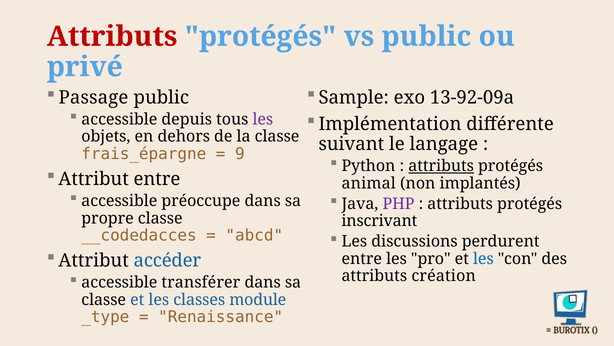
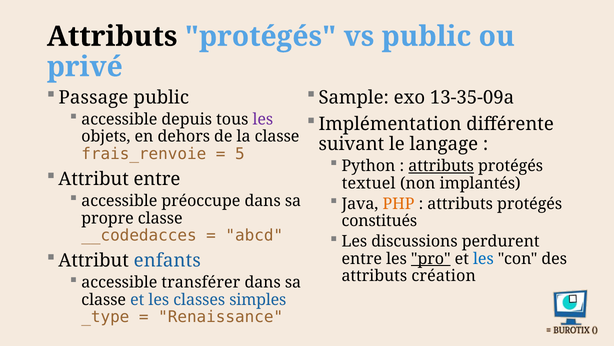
Attributs at (112, 36) colour: red -> black
13-92-09a: 13-92-09a -> 13-35-09a
frais_épargne: frais_épargne -> frais_renvoie
9: 9 -> 5
animal: animal -> textuel
PHP colour: purple -> orange
inscrivant: inscrivant -> constitués
accéder: accéder -> enfants
pro underline: none -> present
module: module -> simples
